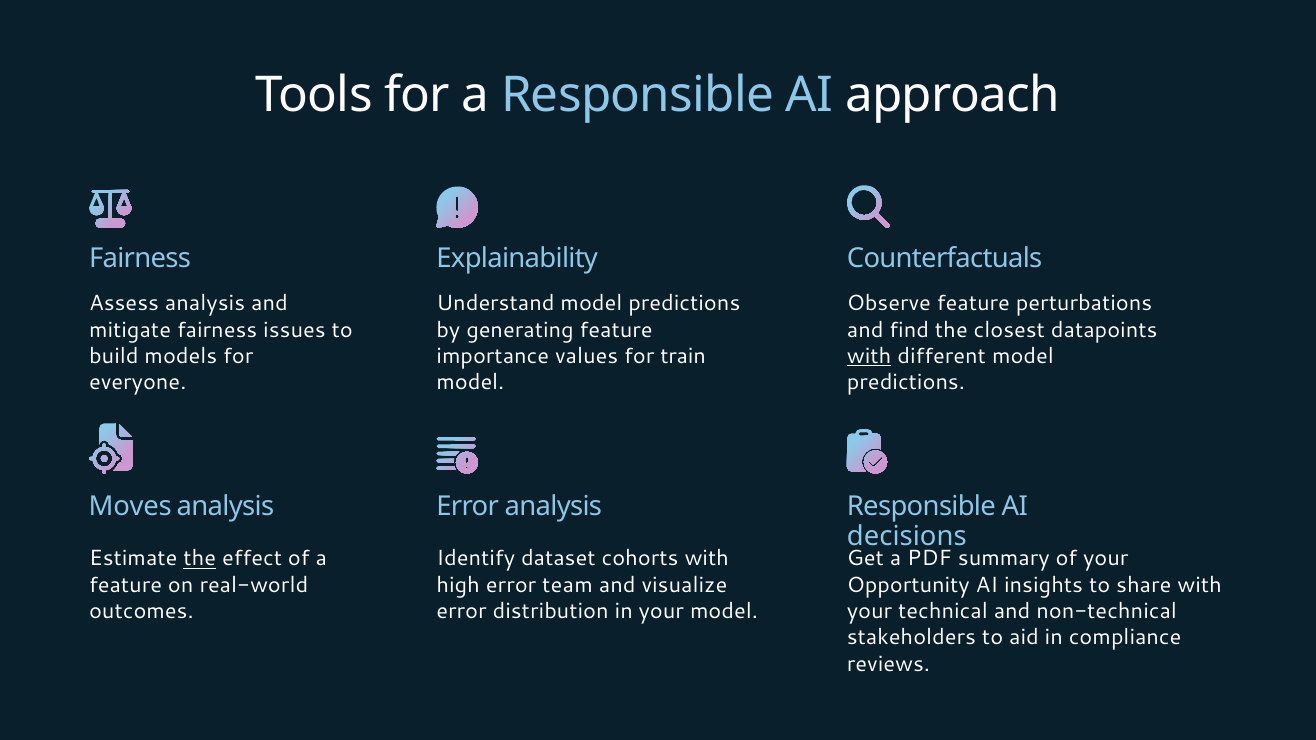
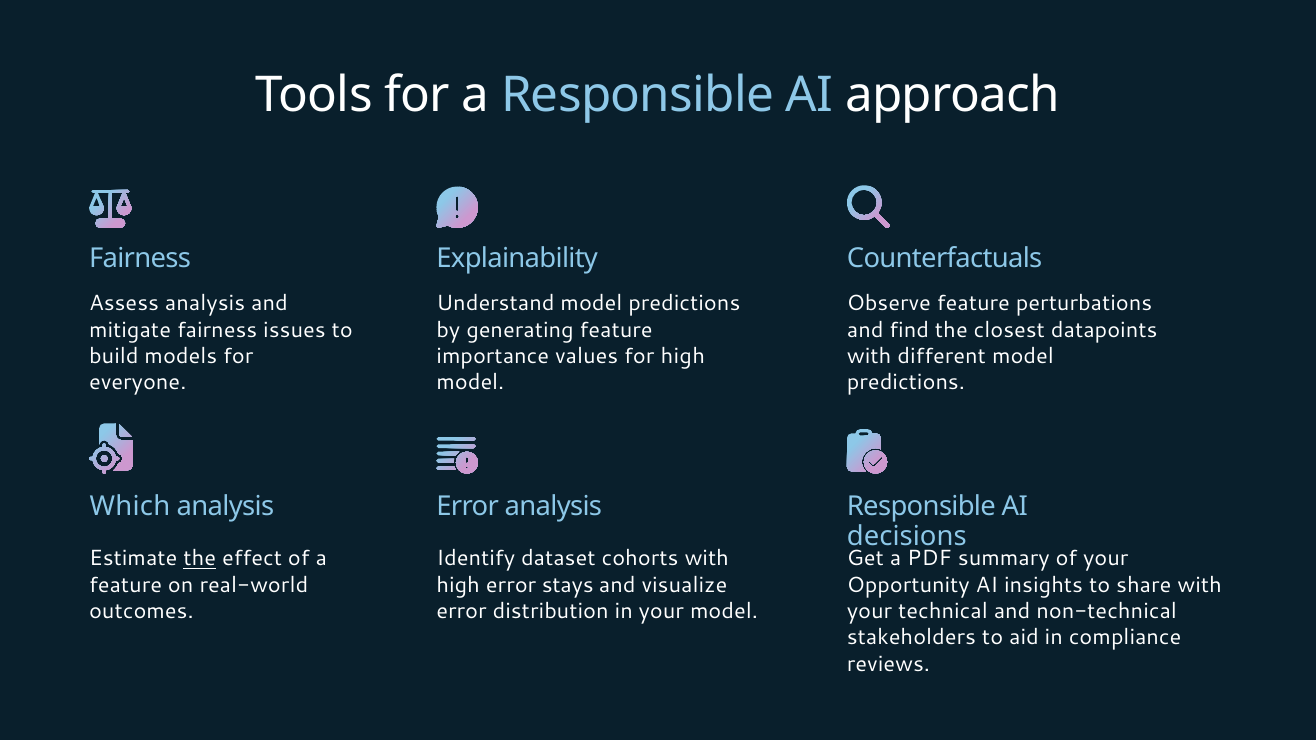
for train: train -> high
with at (869, 356) underline: present -> none
Moves: Moves -> Which
team: team -> stays
